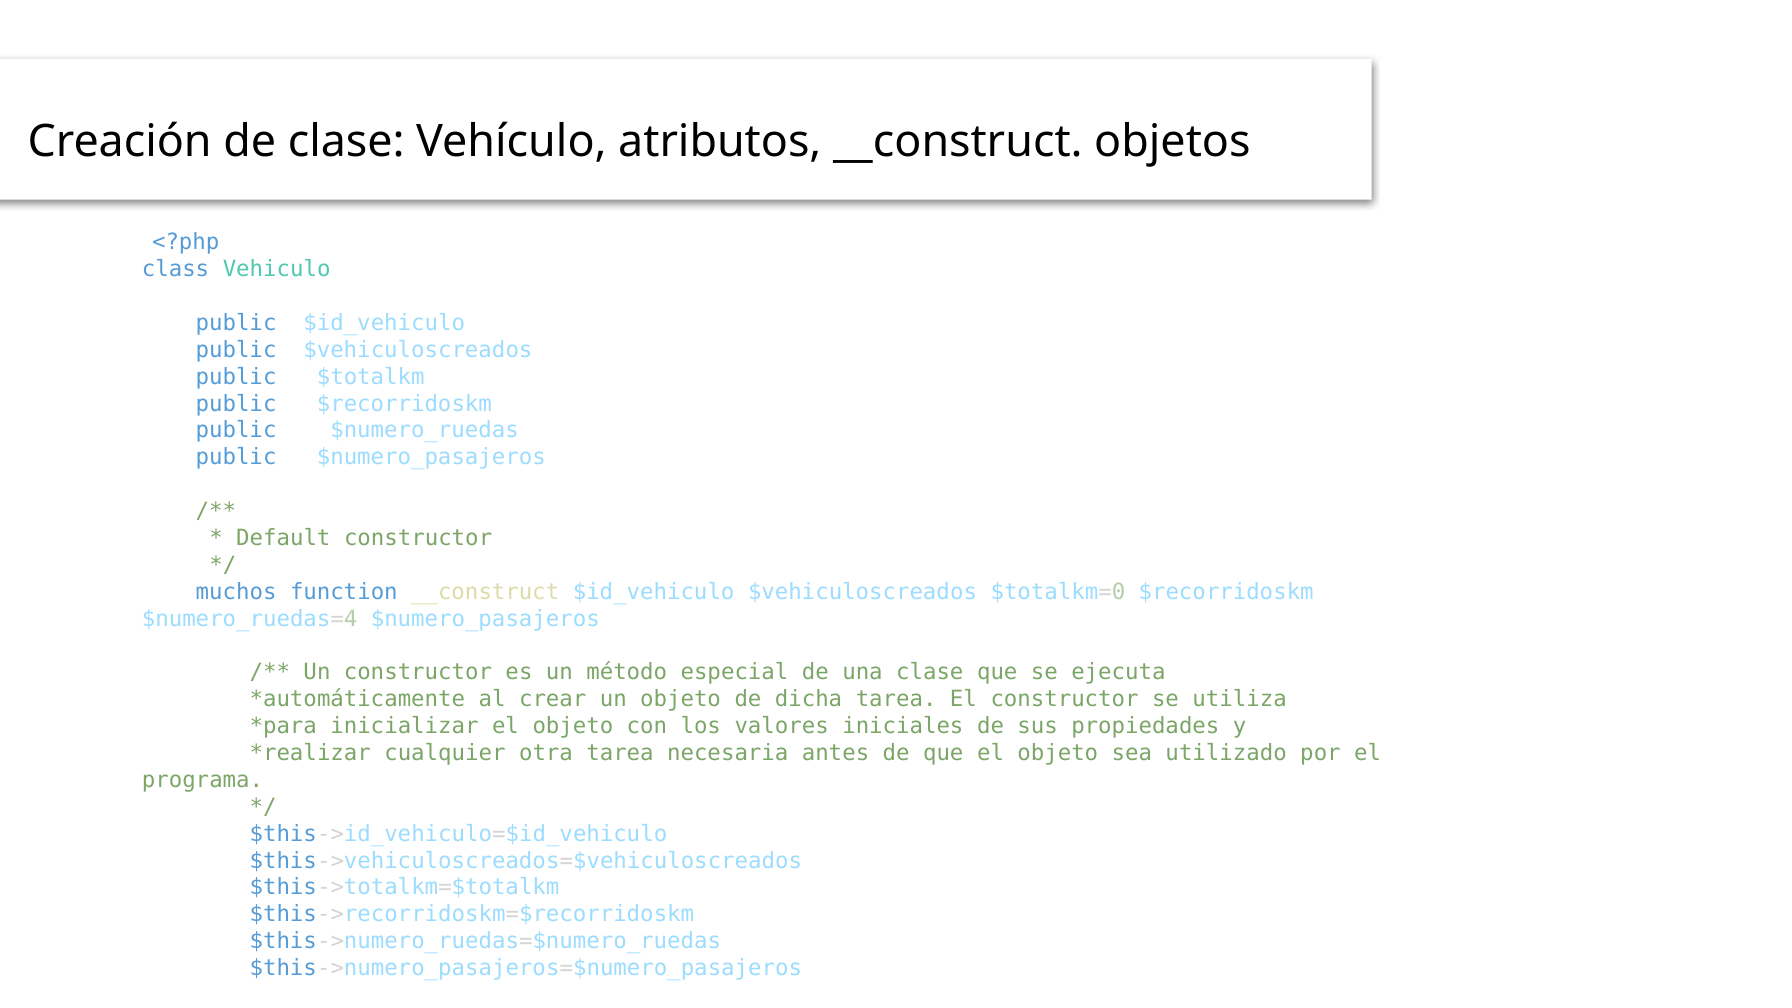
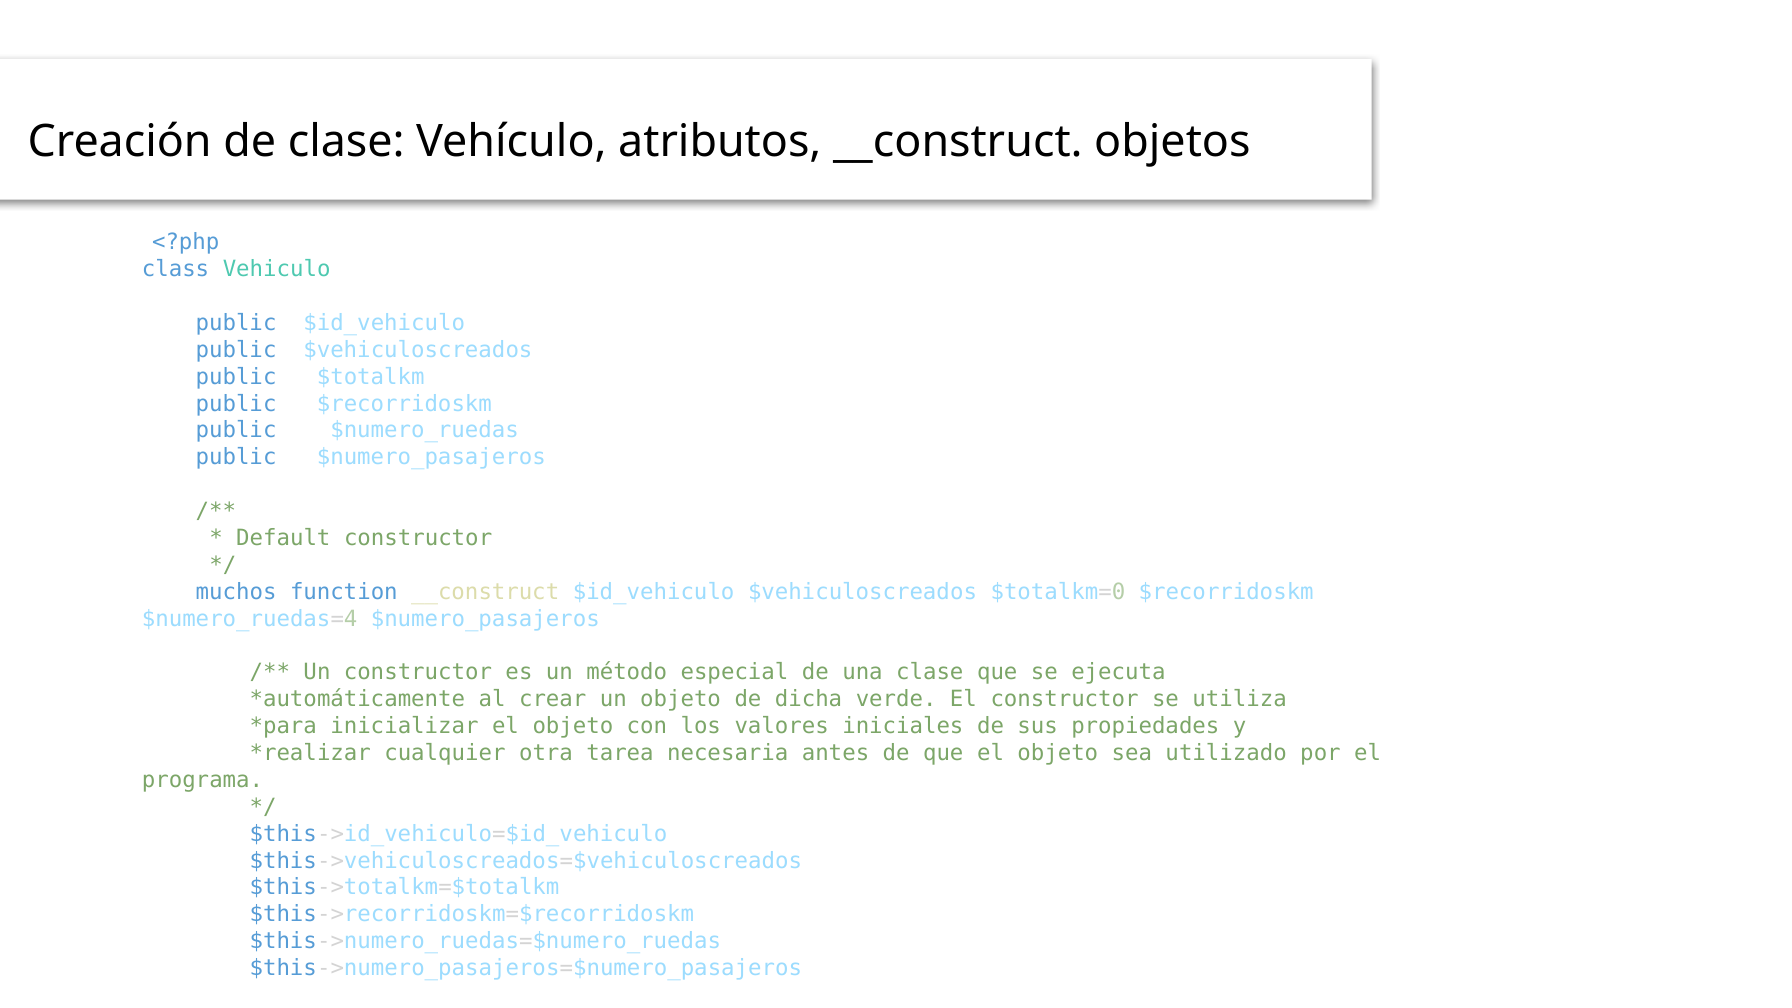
dicha tarea: tarea -> verde
